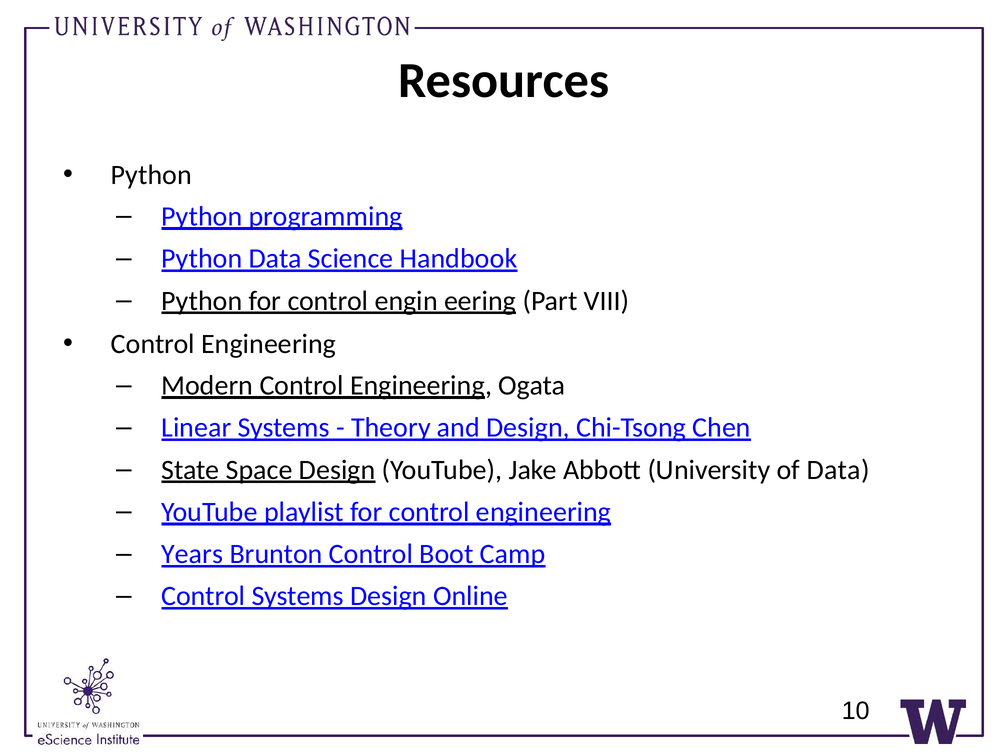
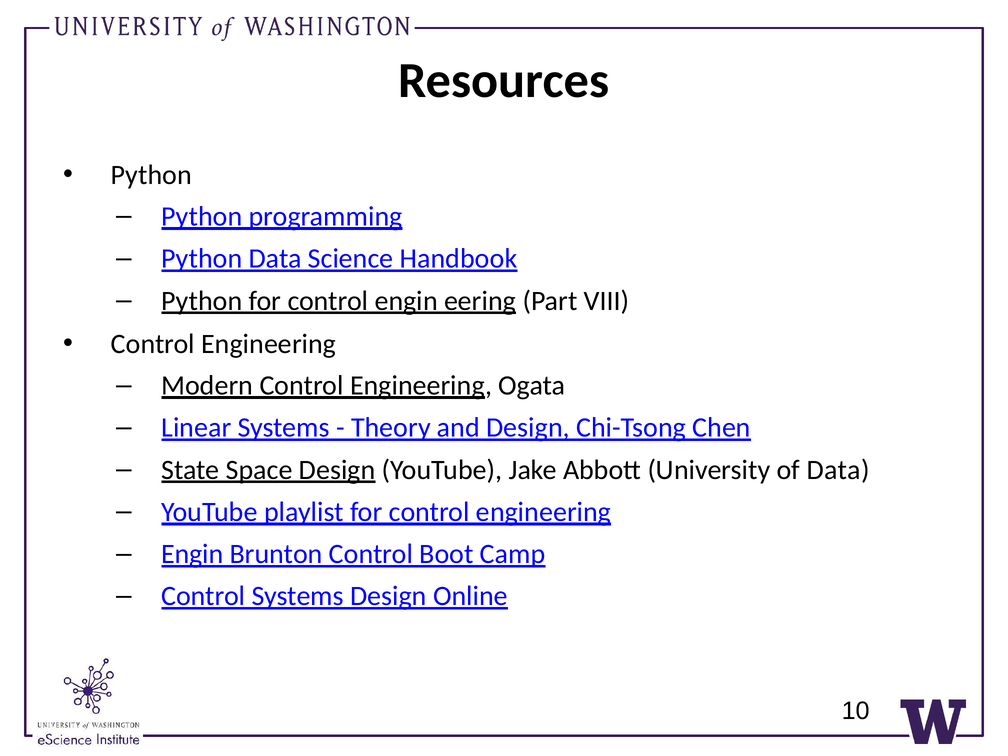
Years at (192, 554): Years -> Engin
